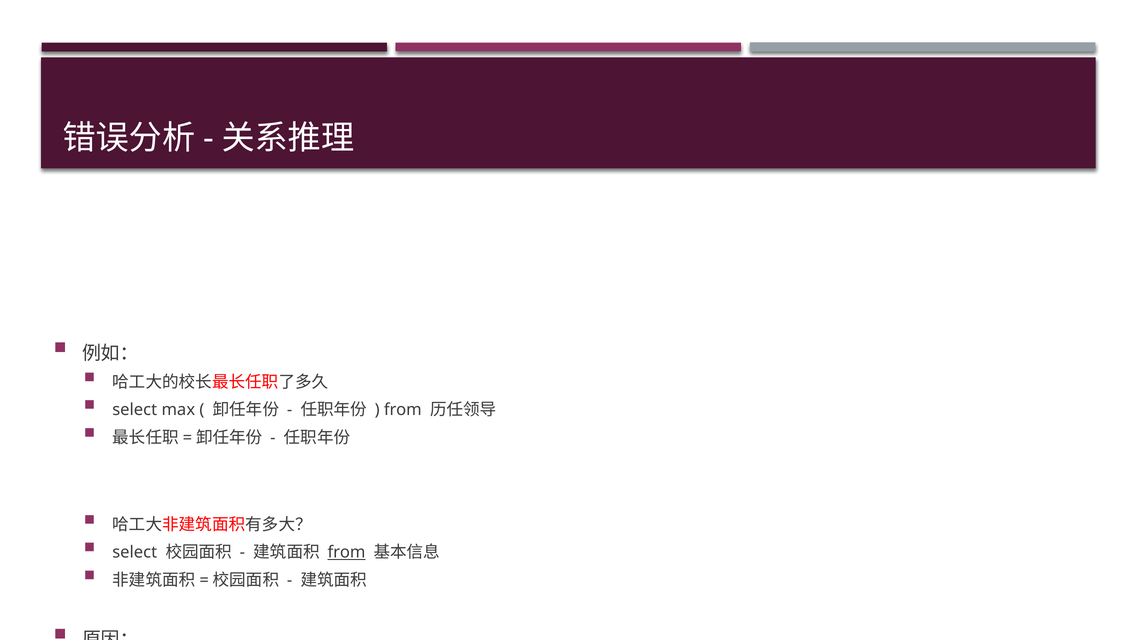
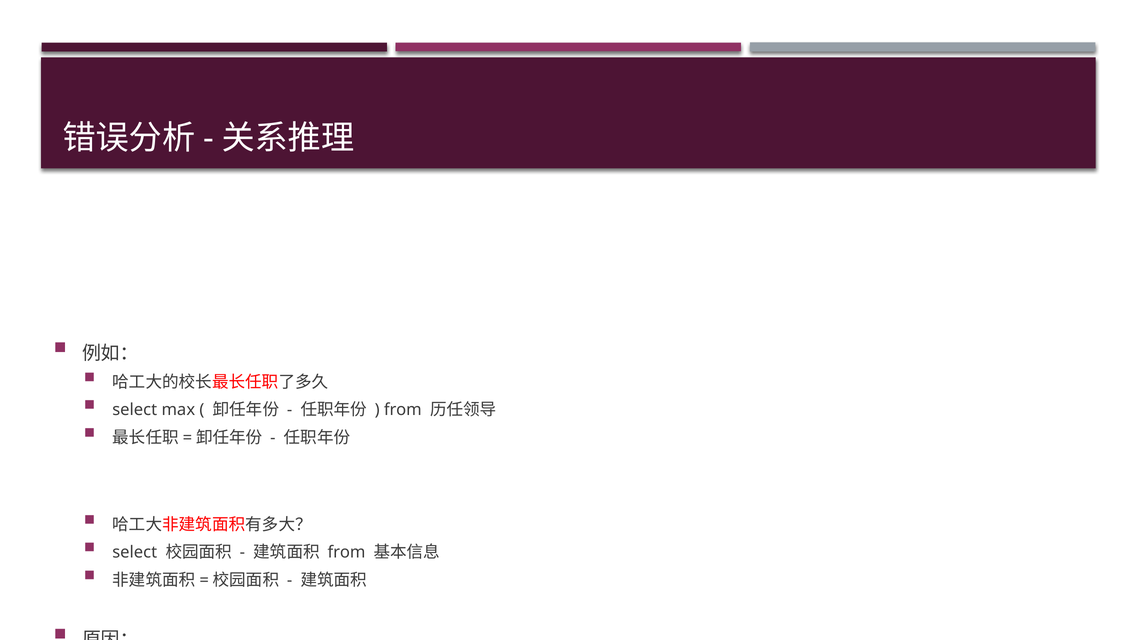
from at (346, 552) underline: present -> none
